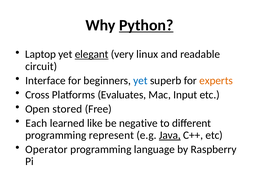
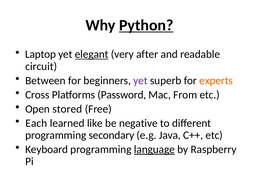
linux: linux -> after
Interface: Interface -> Between
yet at (140, 80) colour: blue -> purple
Evaluates: Evaluates -> Password
Input: Input -> From
represent: represent -> secondary
Java underline: present -> none
Operator: Operator -> Keyboard
language underline: none -> present
